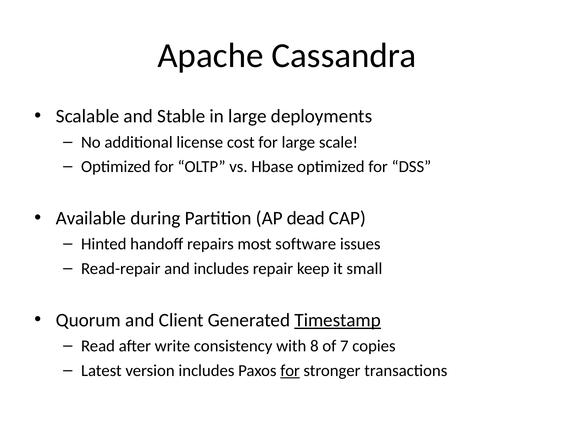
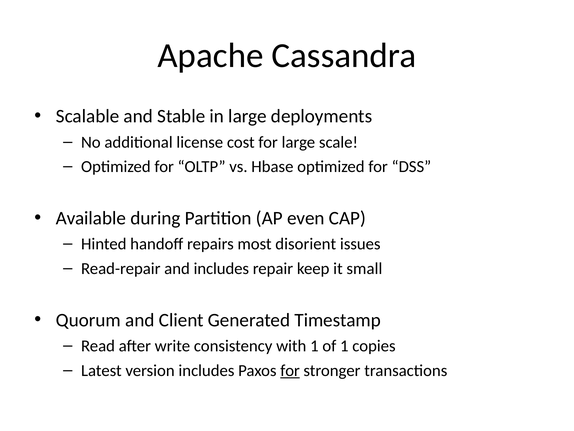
dead: dead -> even
software: software -> disorient
Timestamp underline: present -> none
with 8: 8 -> 1
of 7: 7 -> 1
